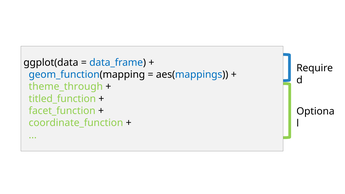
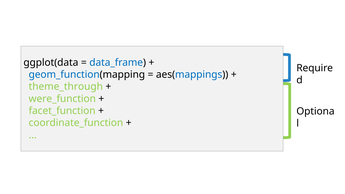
titled_function: titled_function -> were_function
